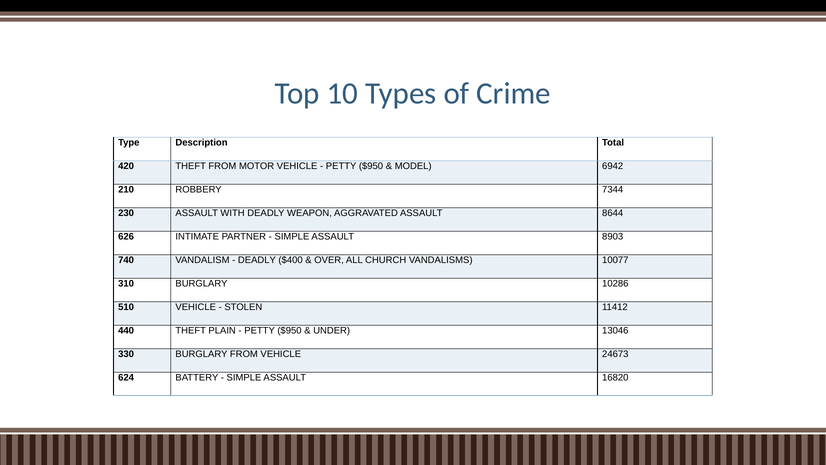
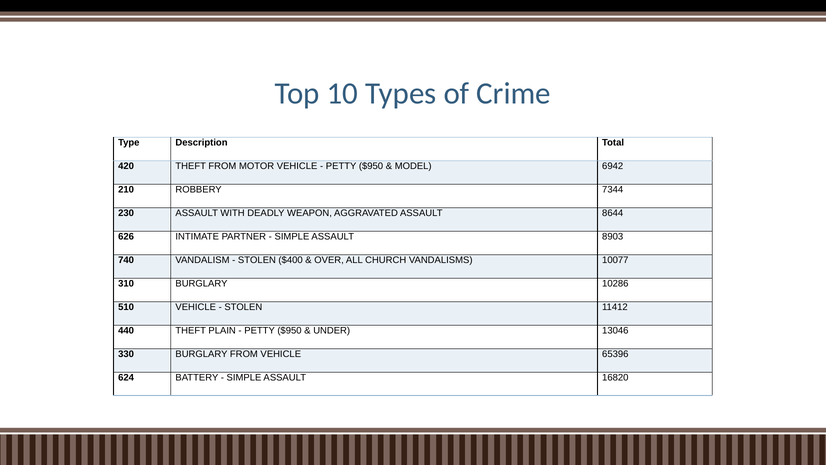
DEADLY at (257, 260): DEADLY -> STOLEN
24673: 24673 -> 65396
